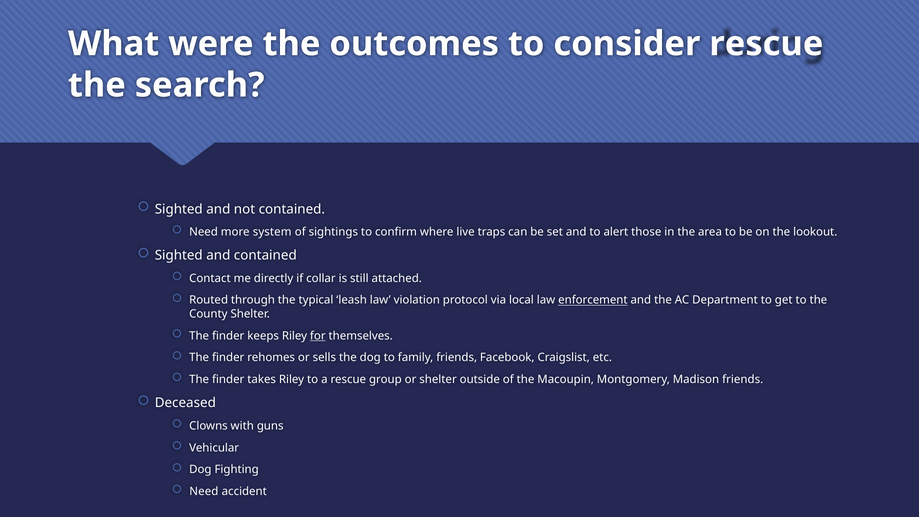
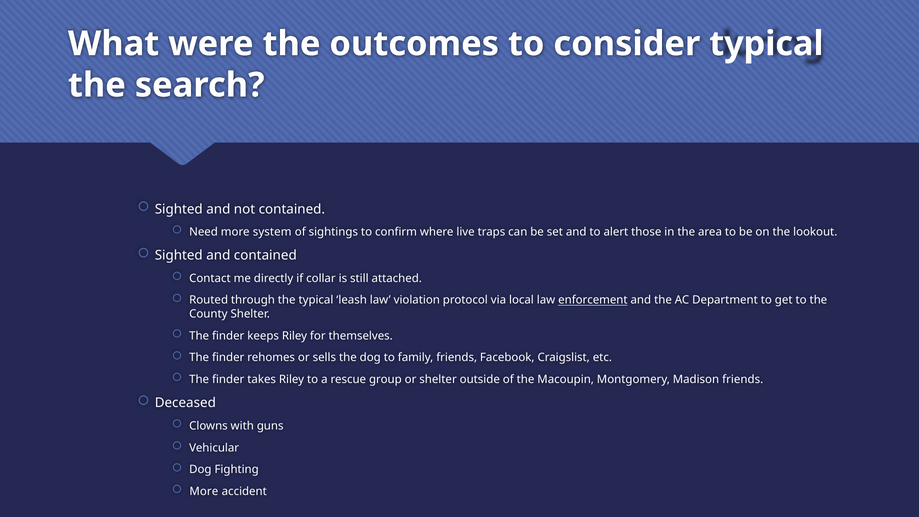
consider rescue: rescue -> typical
for underline: present -> none
Need at (204, 491): Need -> More
